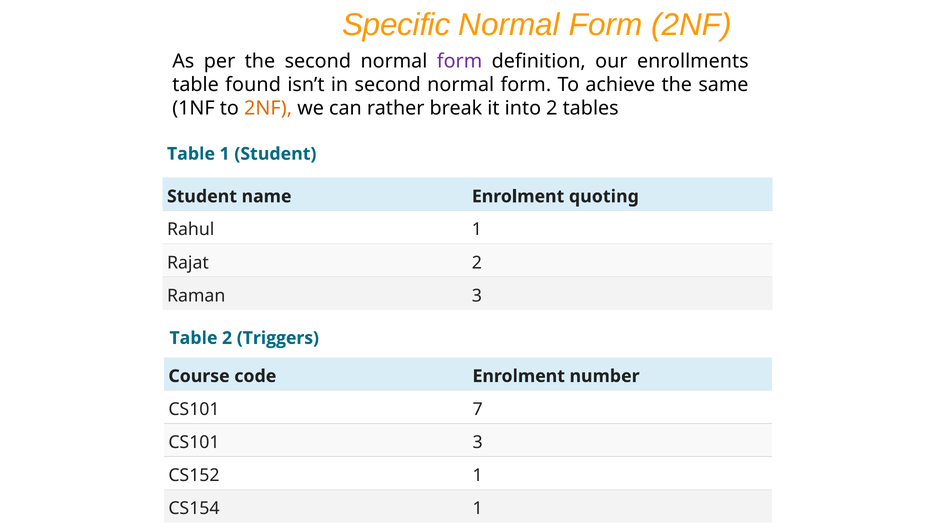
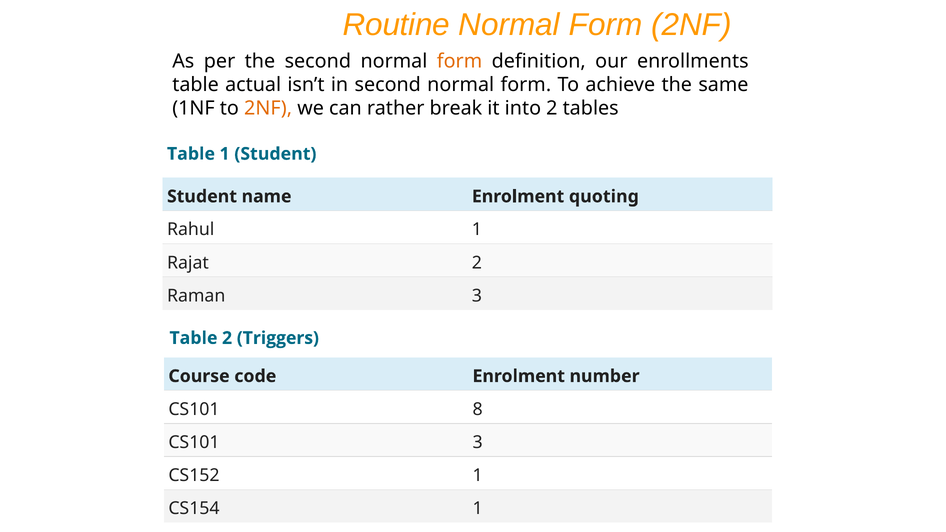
Specific: Specific -> Routine
form at (460, 61) colour: purple -> orange
found: found -> actual
7: 7 -> 8
